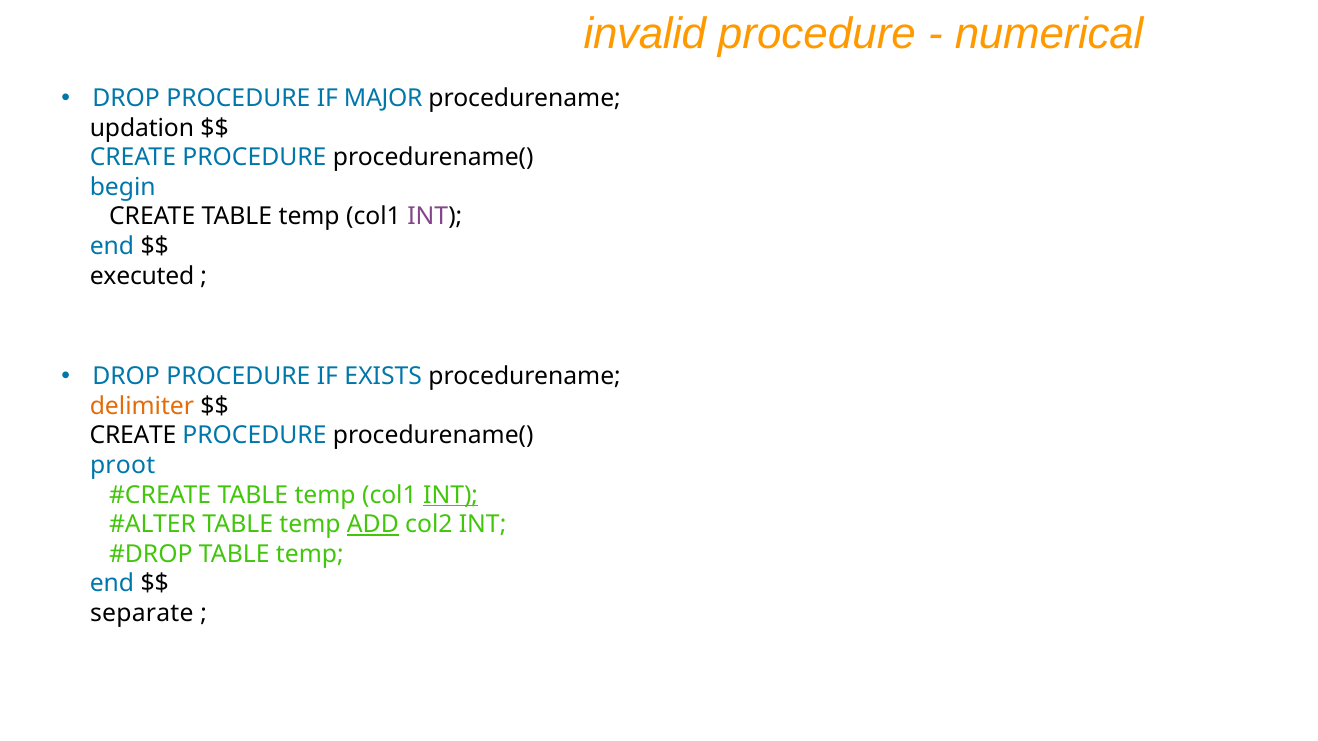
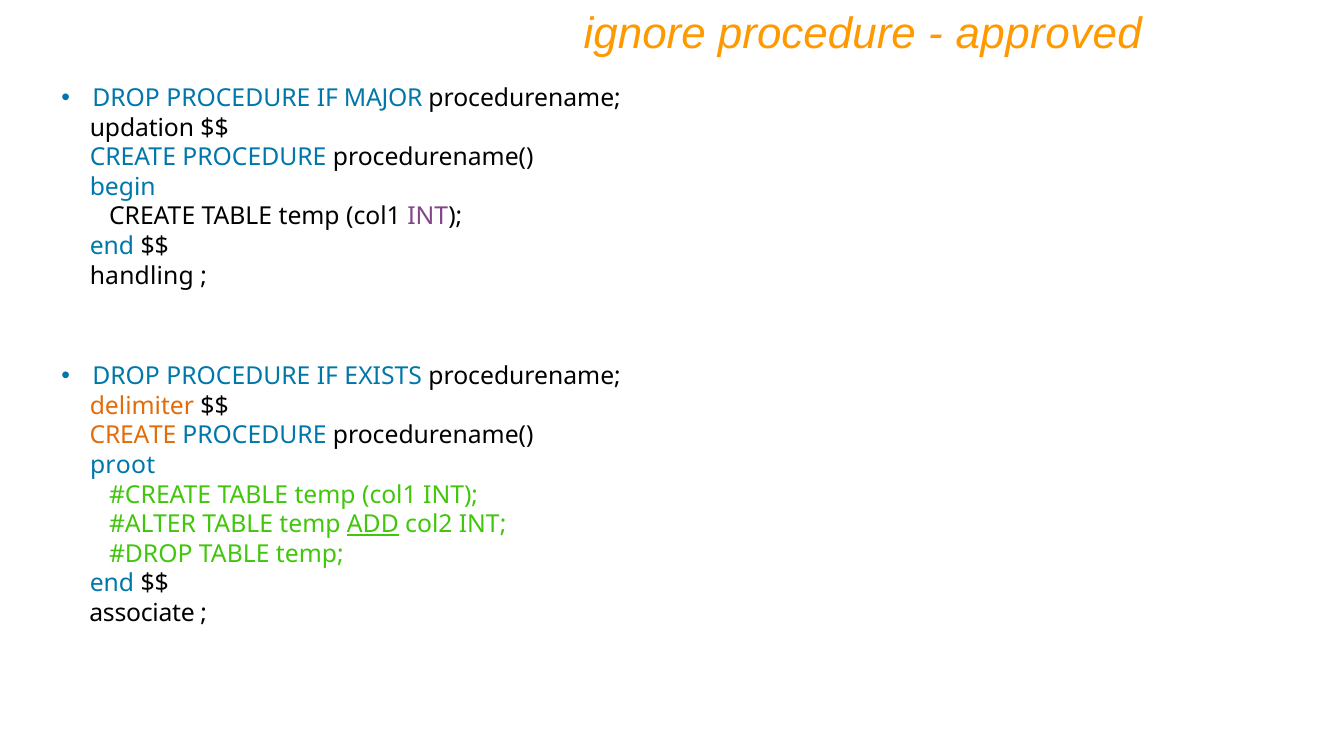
invalid: invalid -> ignore
numerical: numerical -> approved
executed: executed -> handling
CREATE at (133, 436) colour: black -> orange
INT at (451, 495) underline: present -> none
separate: separate -> associate
